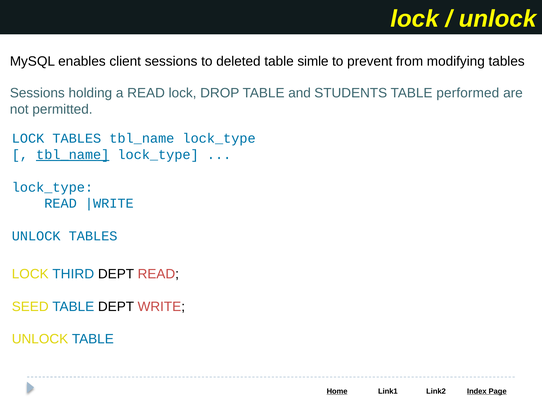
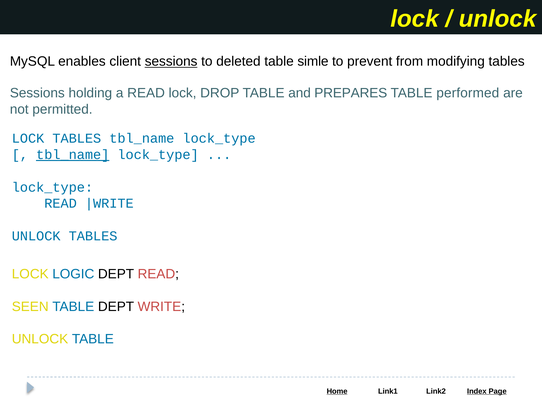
sessions at (171, 61) underline: none -> present
STUDENTS: STUDENTS -> PREPARES
THIRD: THIRD -> LOGIC
SEED: SEED -> SEEN
